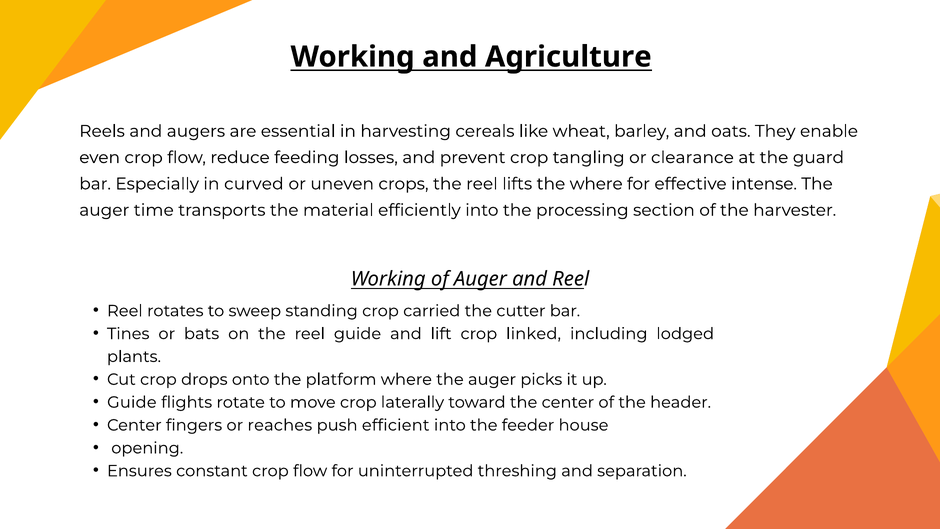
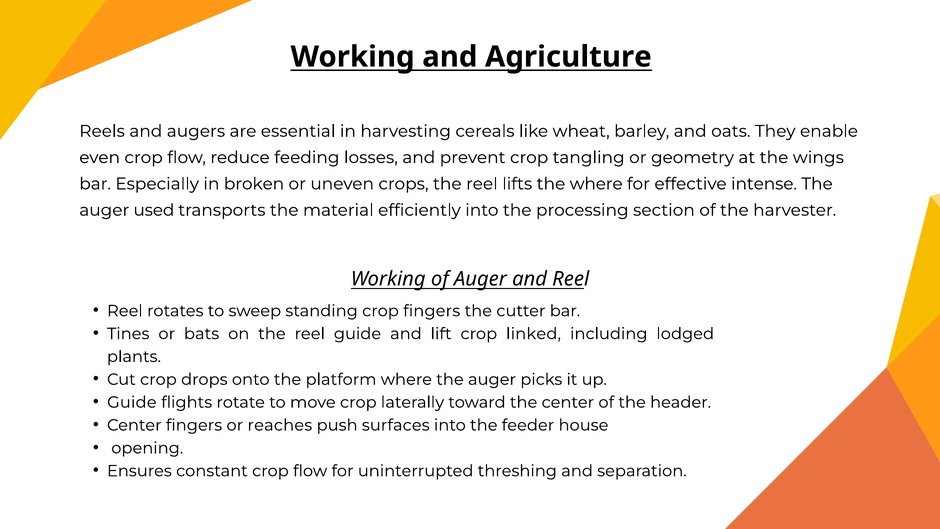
clearance: clearance -> geometry
guard: guard -> wings
curved: curved -> broken
time: time -> used
crop carried: carried -> fingers
efficient: efficient -> surfaces
